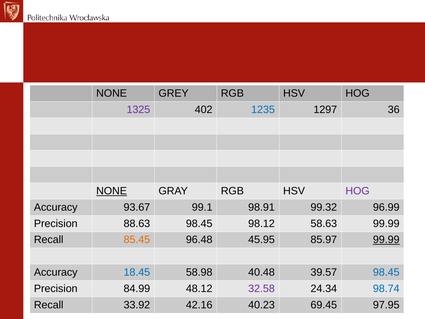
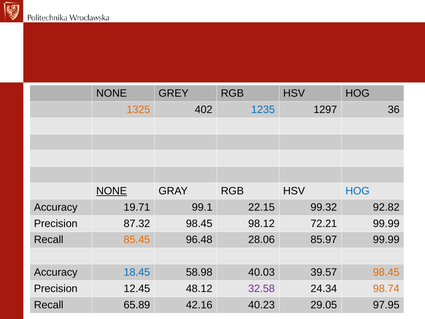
1325 colour: purple -> orange
HOG at (358, 191) colour: purple -> blue
93.67: 93.67 -> 19.71
98.91: 98.91 -> 22.15
96.99: 96.99 -> 92.82
88.63: 88.63 -> 87.32
58.63: 58.63 -> 72.21
45.95: 45.95 -> 28.06
99.99 at (386, 240) underline: present -> none
40.48: 40.48 -> 40.03
98.45 at (386, 272) colour: blue -> orange
84.99: 84.99 -> 12.45
98.74 colour: blue -> orange
33.92: 33.92 -> 65.89
69.45: 69.45 -> 29.05
